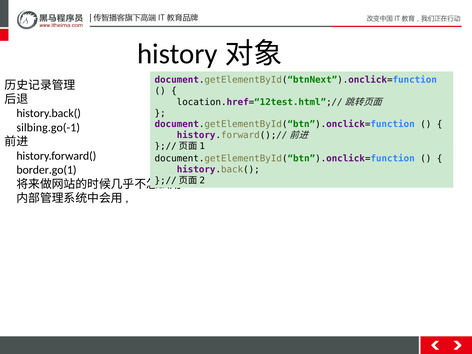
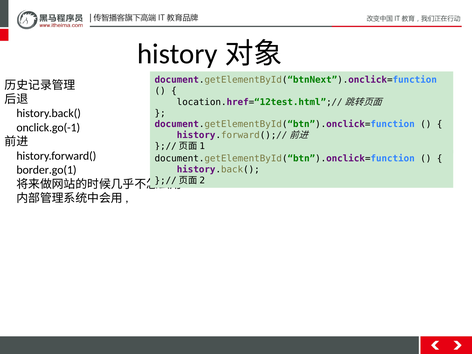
silbing.go(-1: silbing.go(-1 -> onclick.go(-1
